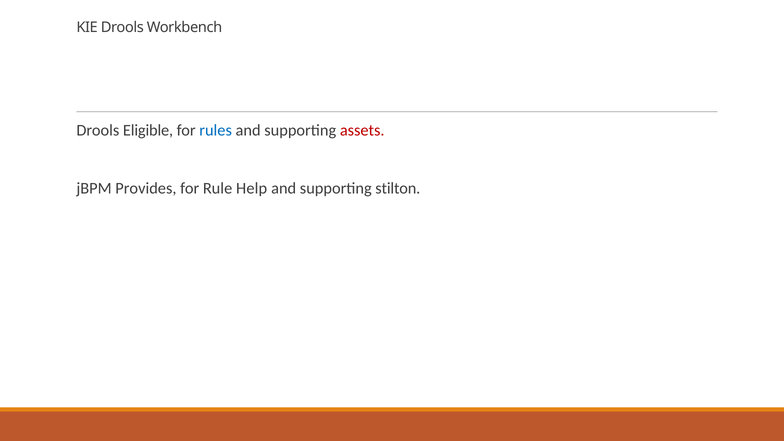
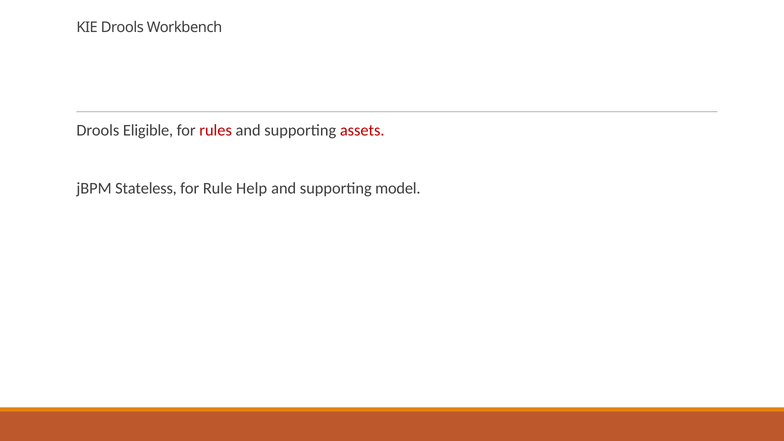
rules colour: blue -> red
Provides: Provides -> Stateless
stilton: stilton -> model
